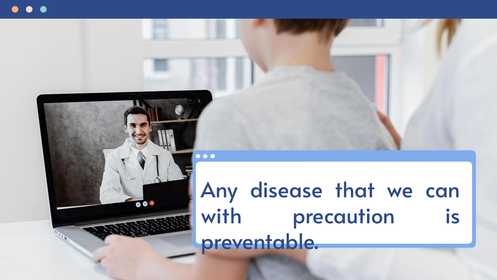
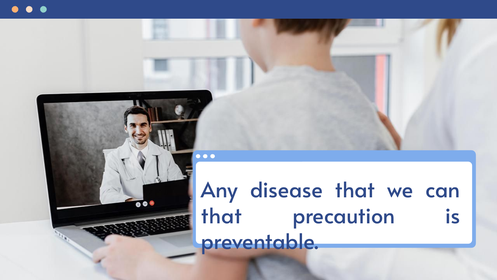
with at (222, 216): with -> that
